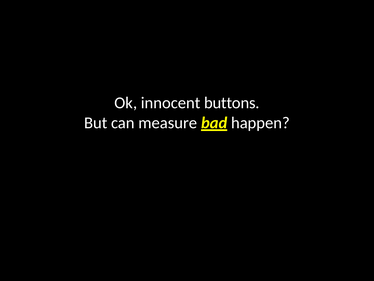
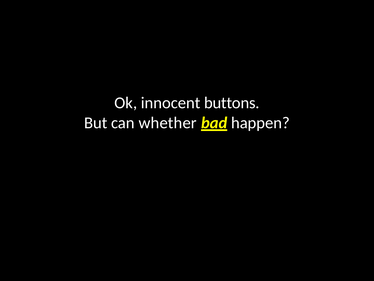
measure: measure -> whether
